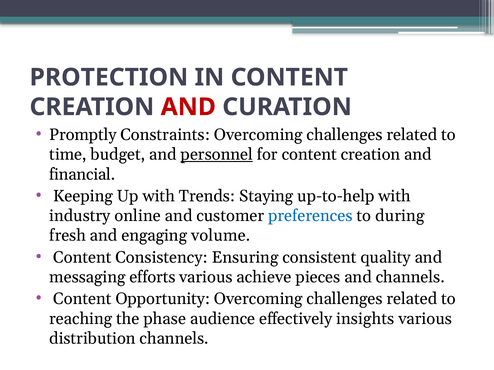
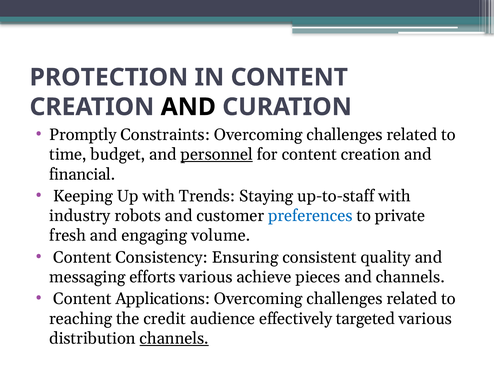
AND at (188, 107) colour: red -> black
up-to-help: up-to-help -> up-to-staff
online: online -> robots
during: during -> private
Opportunity: Opportunity -> Applications
phase: phase -> credit
insights: insights -> targeted
channels at (174, 339) underline: none -> present
